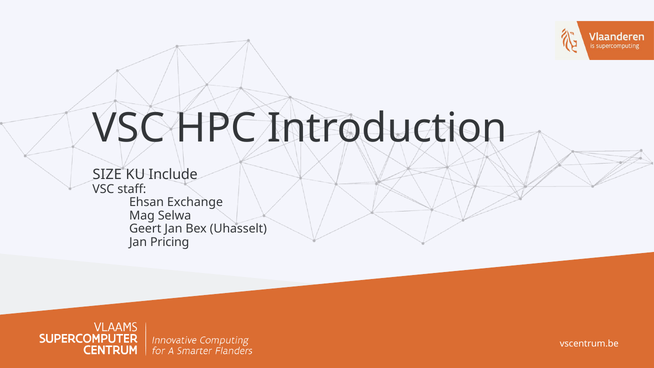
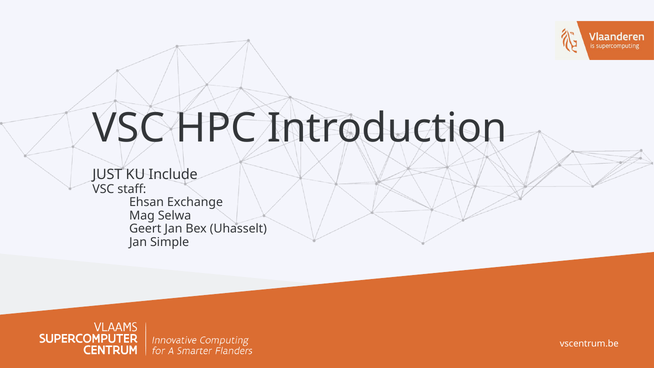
SIZE: SIZE -> JUST
Pricing: Pricing -> Simple
